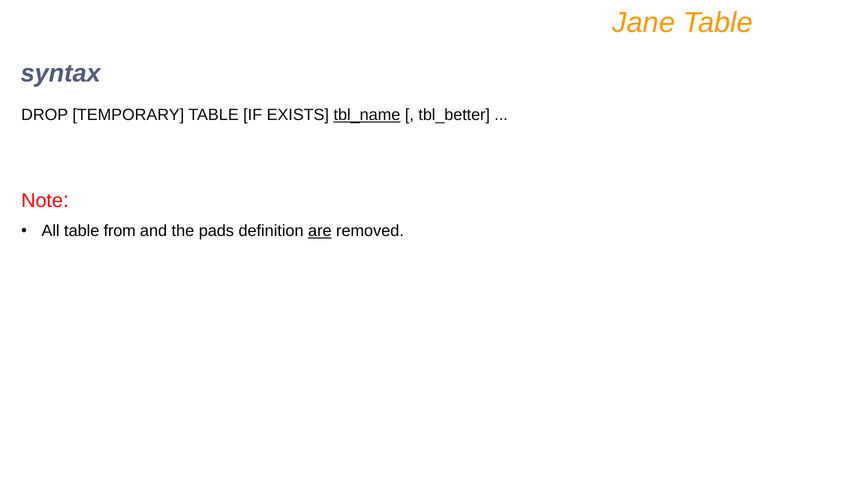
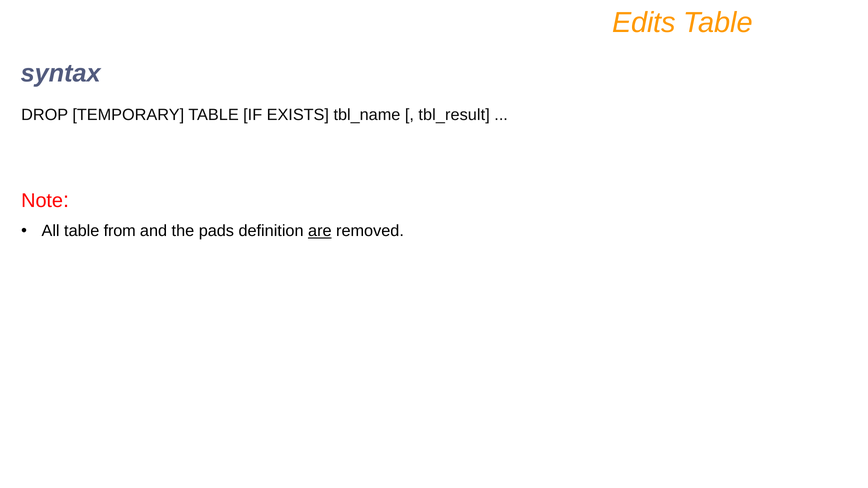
Jane: Jane -> Edits
tbl_name underline: present -> none
tbl_better: tbl_better -> tbl_result
